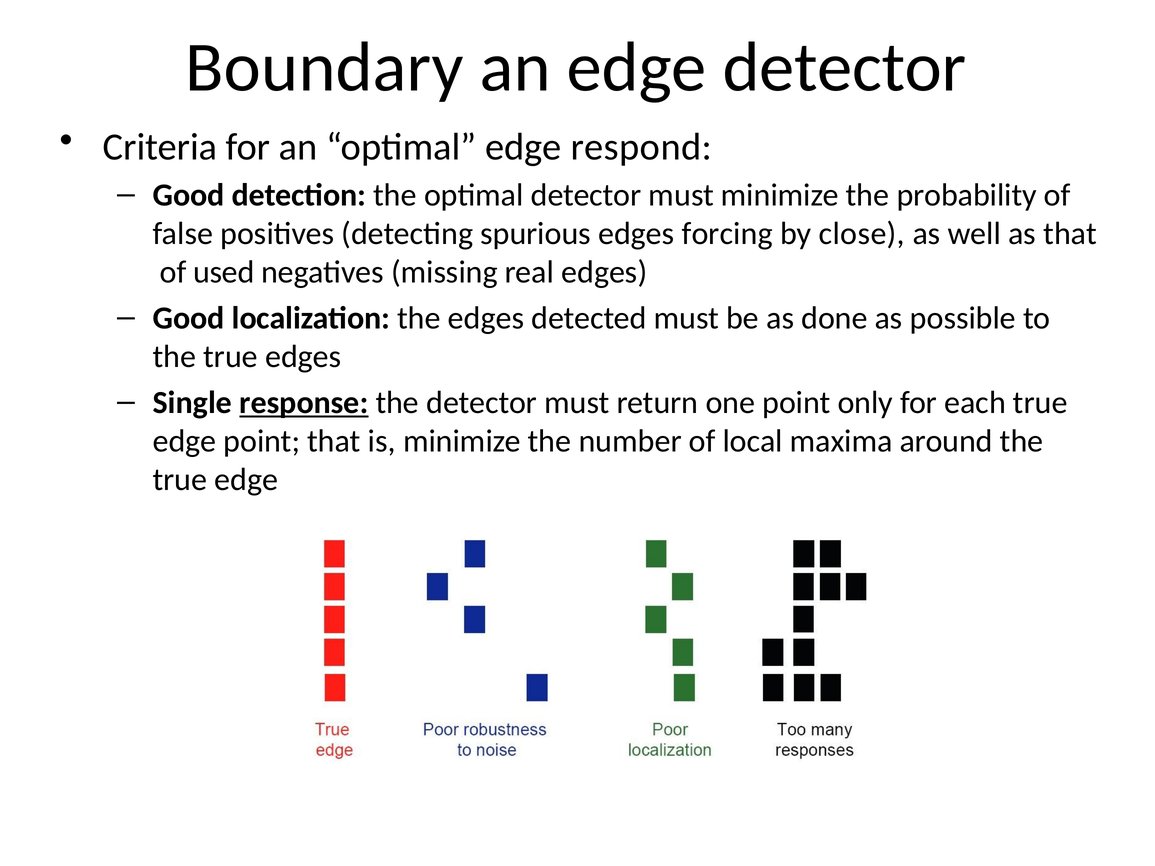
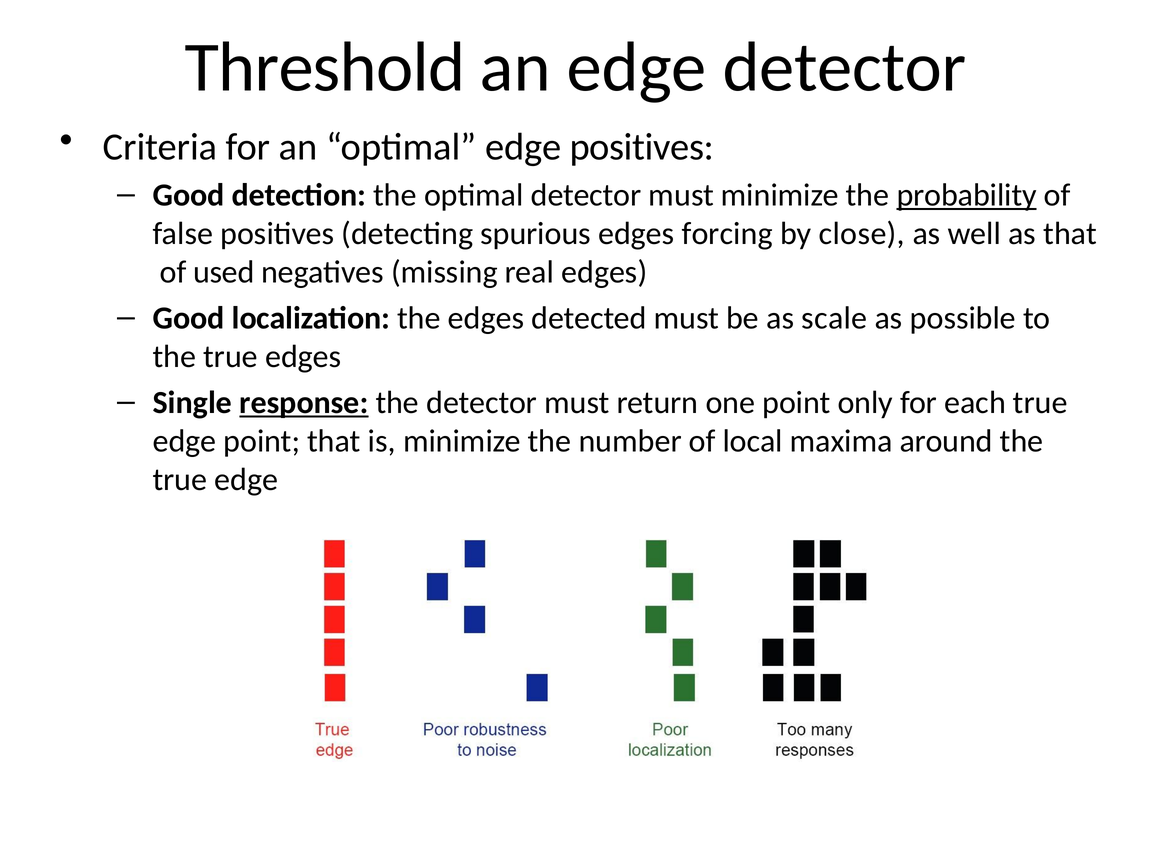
Boundary: Boundary -> Threshold
edge respond: respond -> positives
probability underline: none -> present
done: done -> scale
